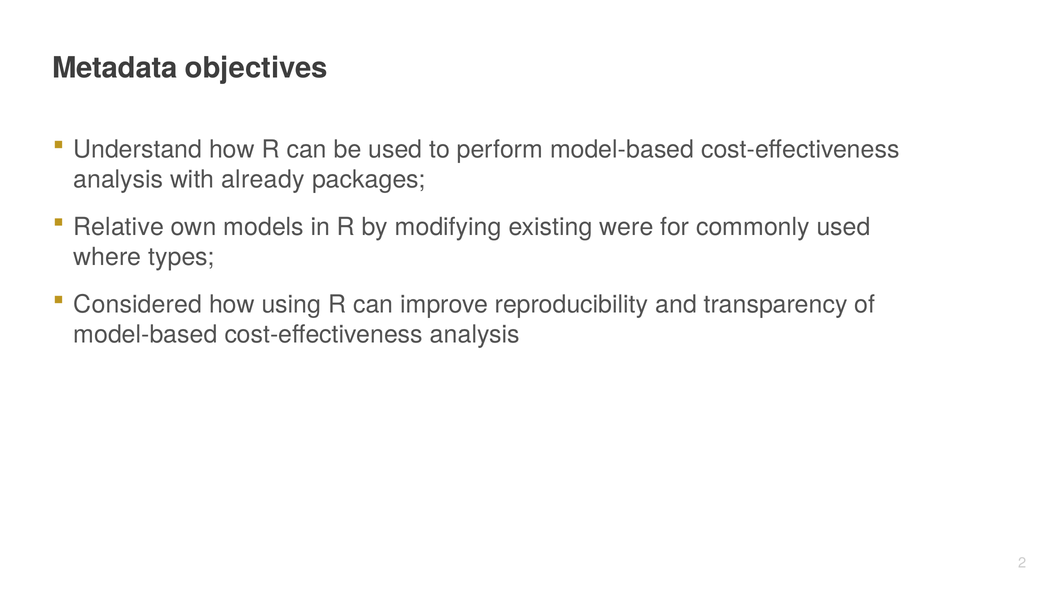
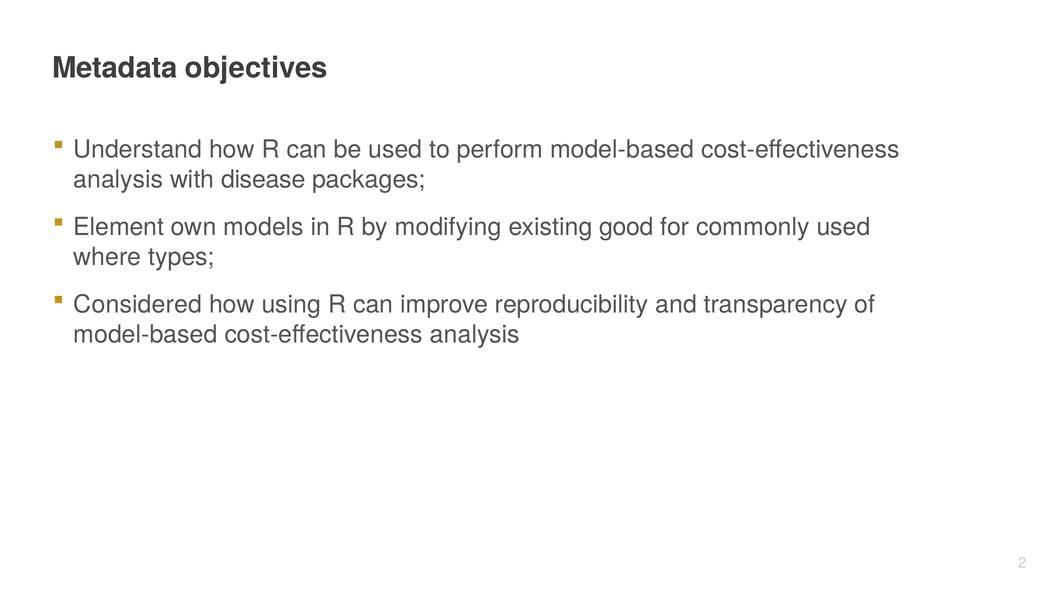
already: already -> disease
Relative: Relative -> Element
were: were -> good
